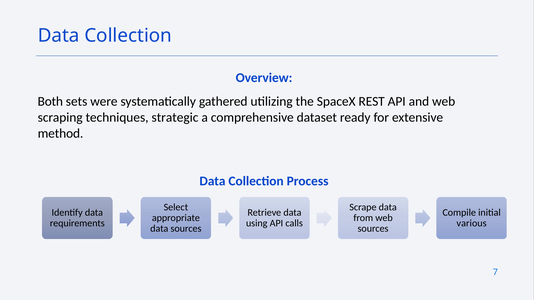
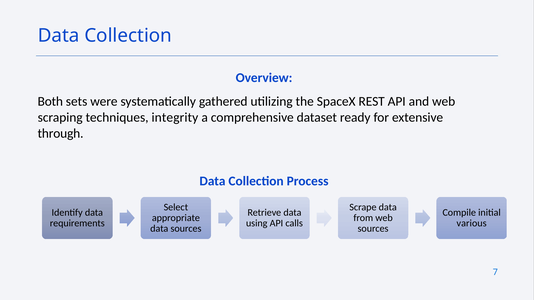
strategic: strategic -> integrity
method: method -> through
